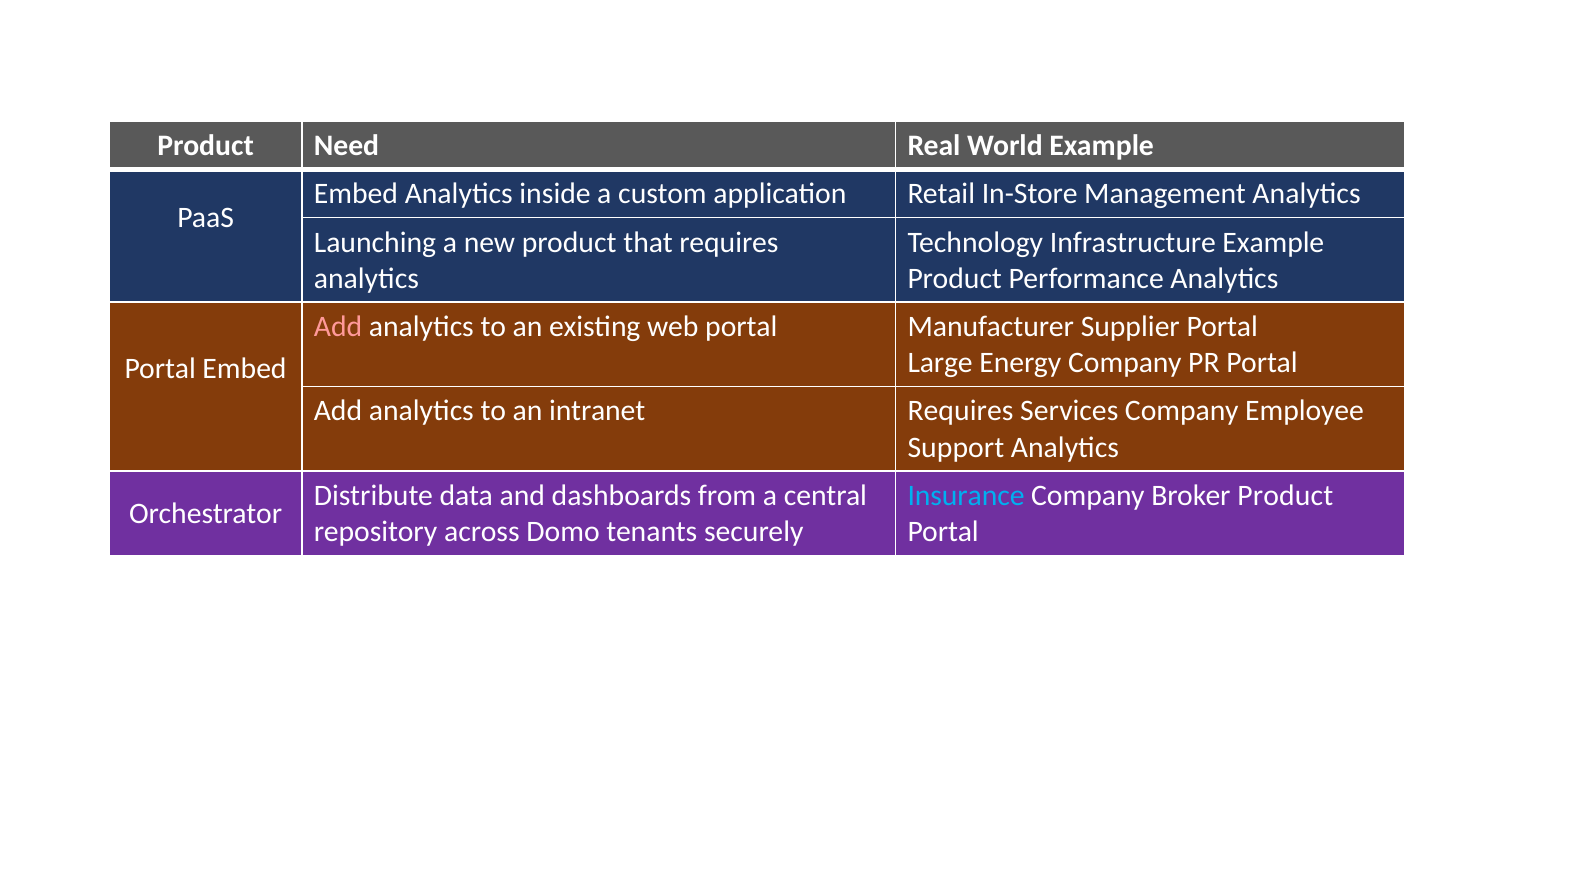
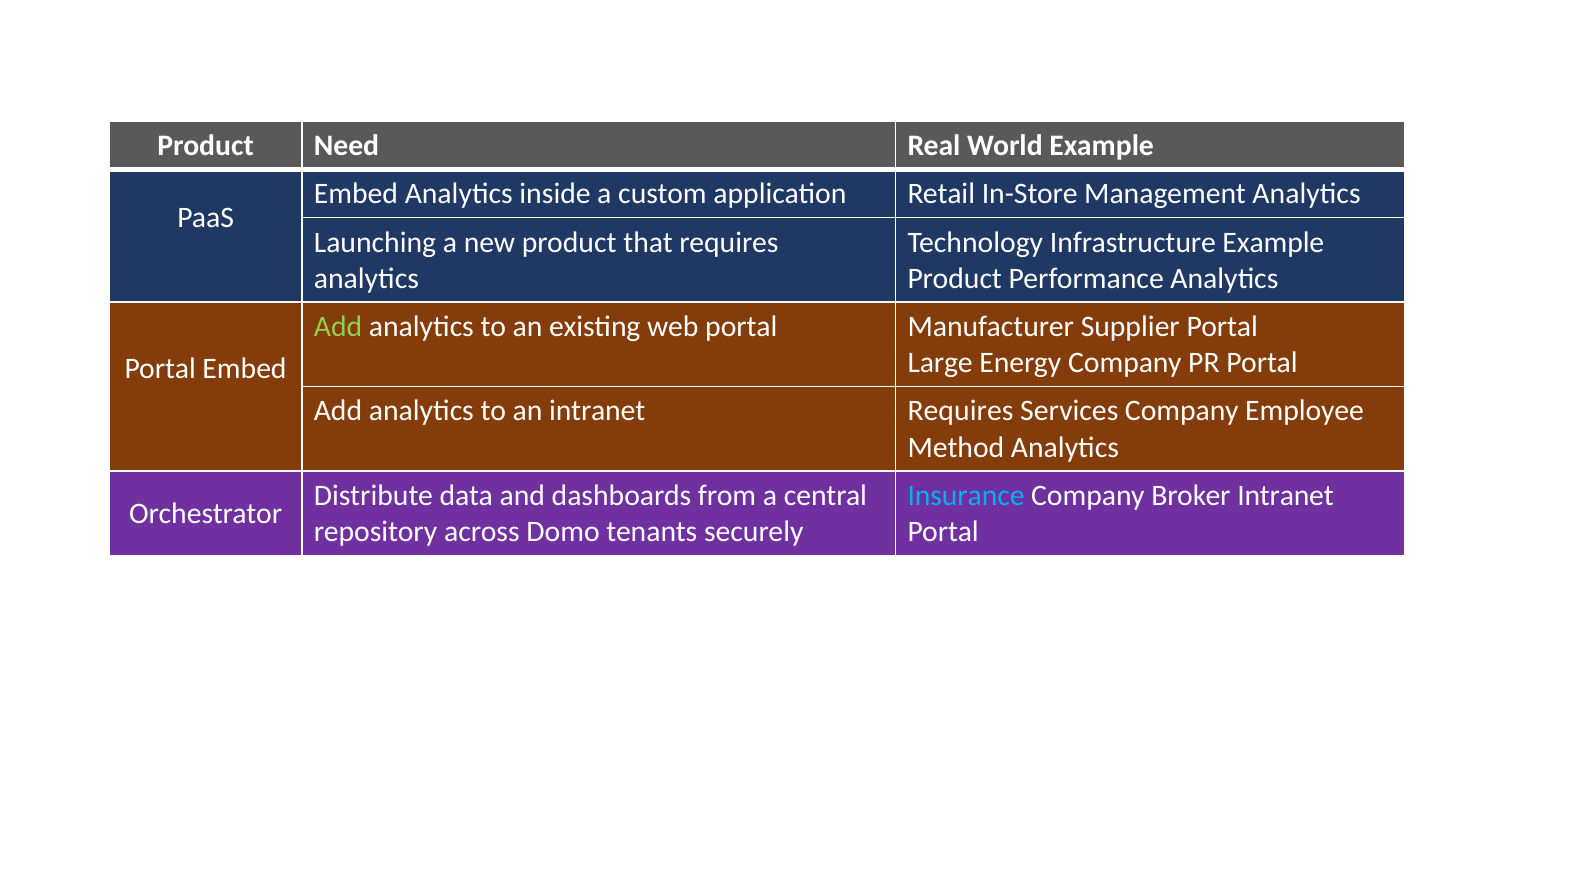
Add at (338, 327) colour: pink -> light green
Support: Support -> Method
Broker Product: Product -> Intranet
